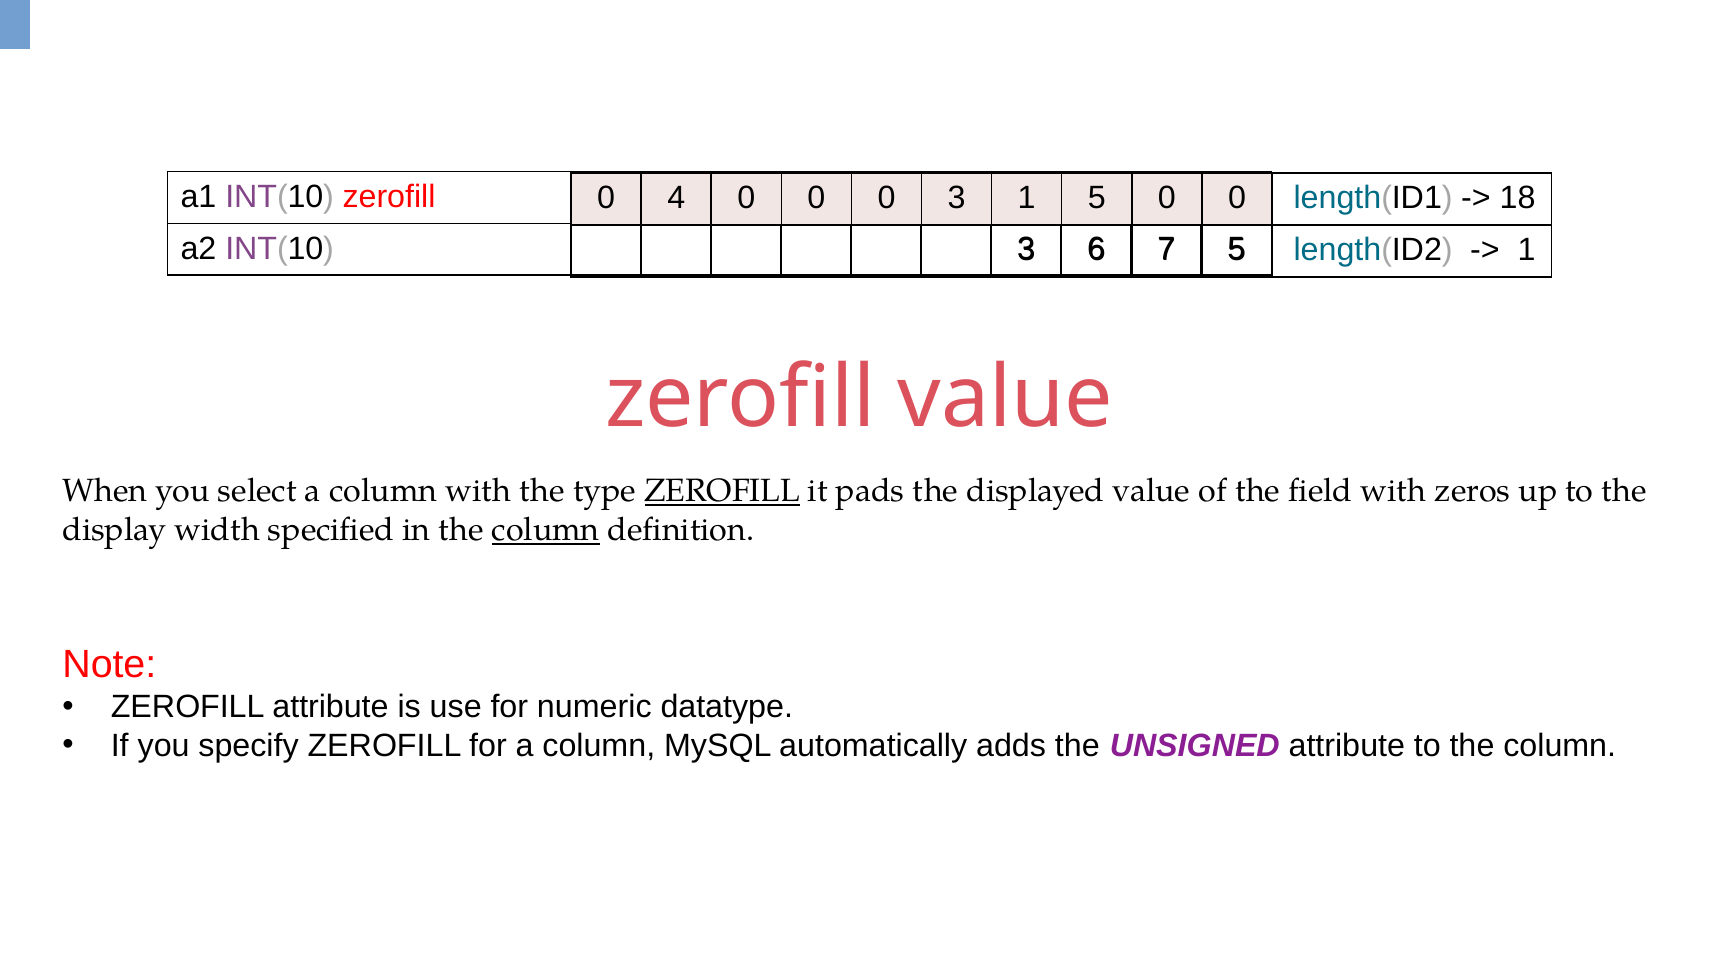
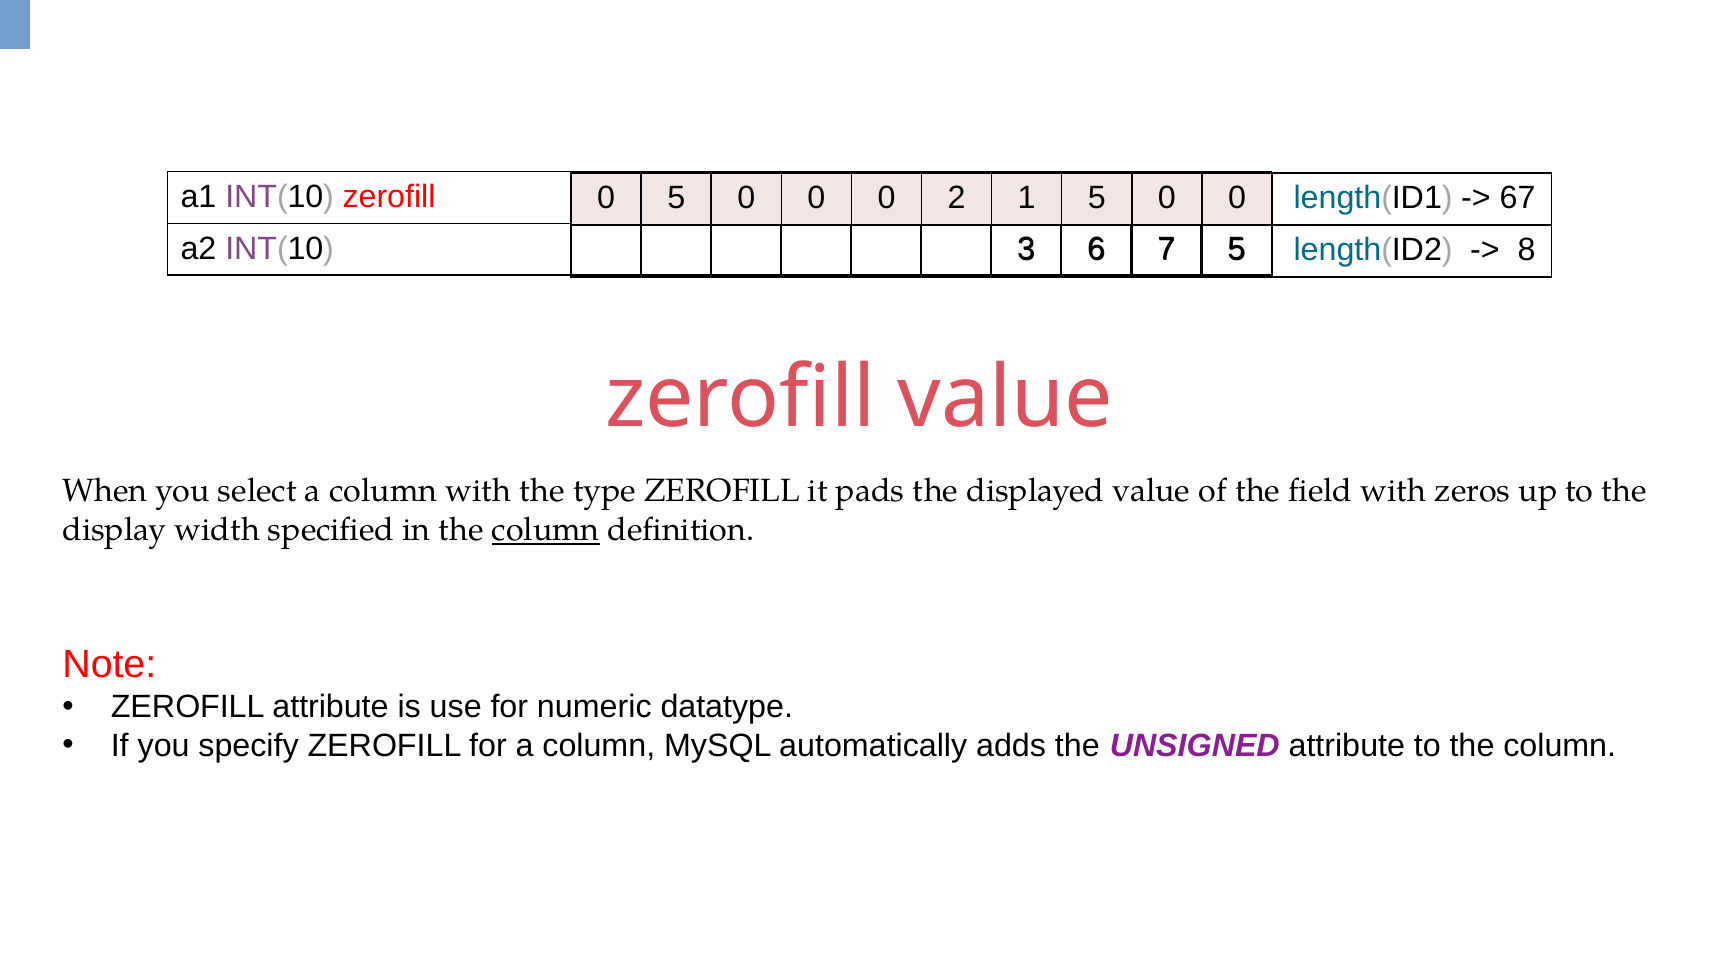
0 4: 4 -> 5
0 3: 3 -> 2
18: 18 -> 67
1 at (1527, 250): 1 -> 8
ZEROFILL at (722, 491) underline: present -> none
